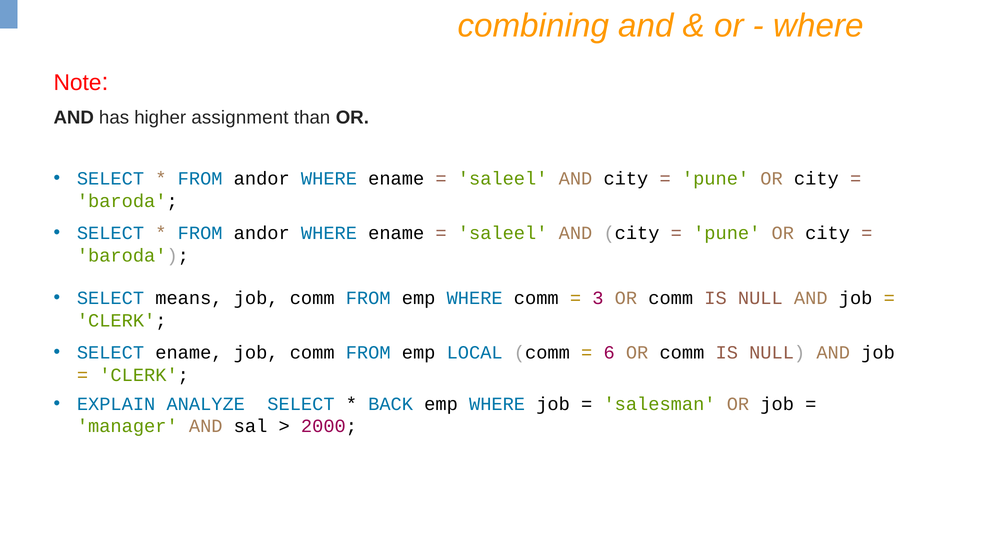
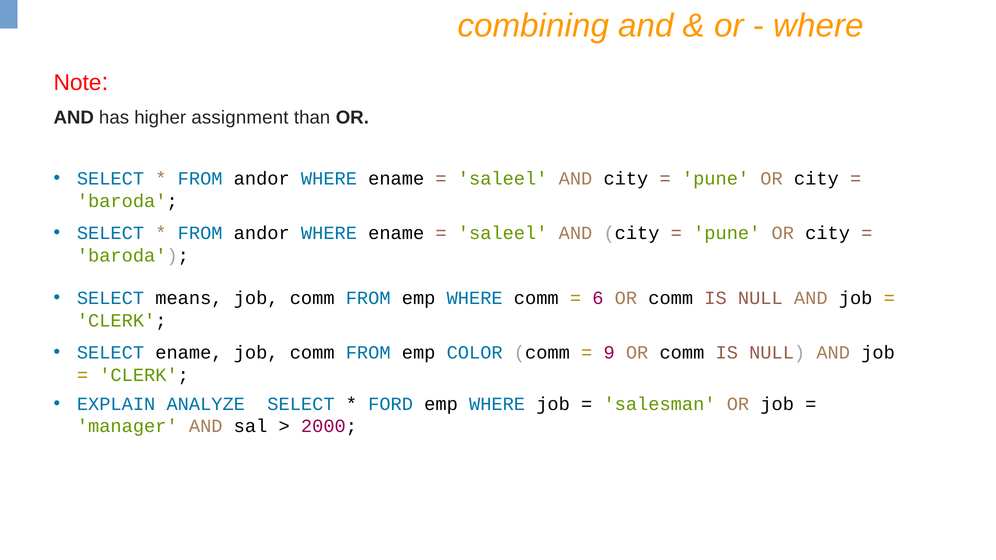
3: 3 -> 6
LOCAL: LOCAL -> COLOR
6: 6 -> 9
BACK: BACK -> FORD
